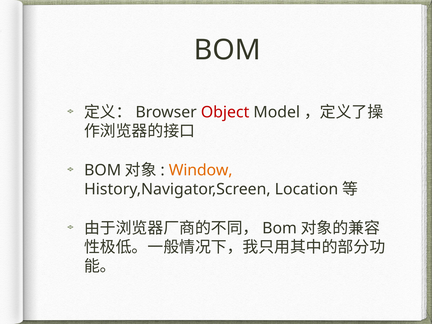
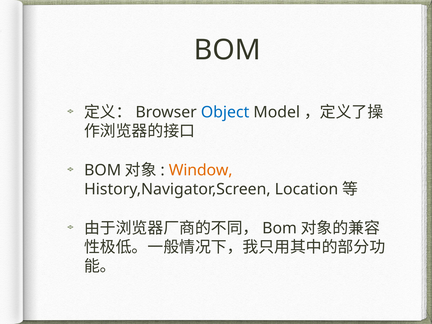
Object colour: red -> blue
